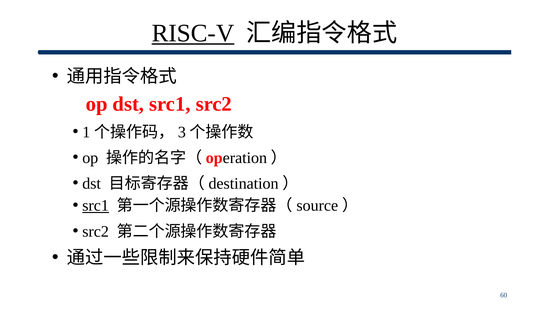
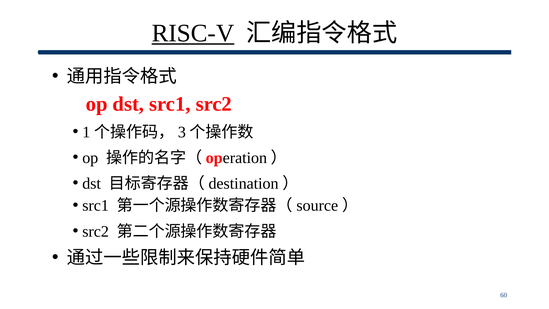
src1 at (96, 206) underline: present -> none
